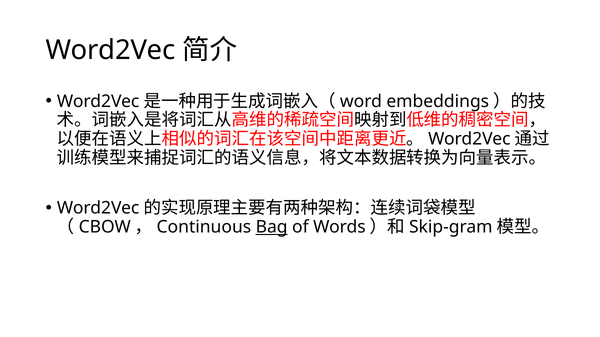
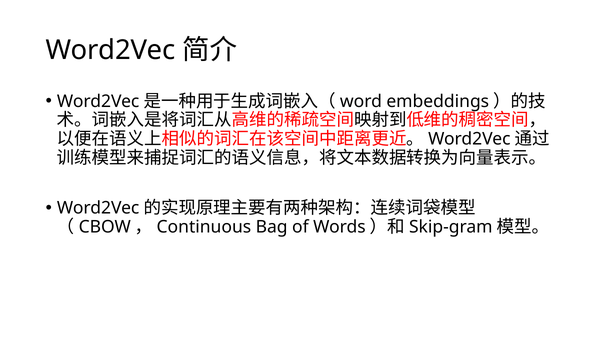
Bag underline: present -> none
